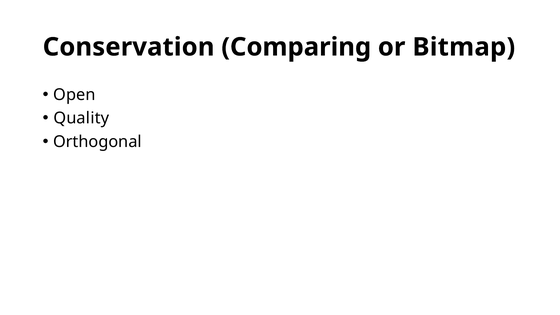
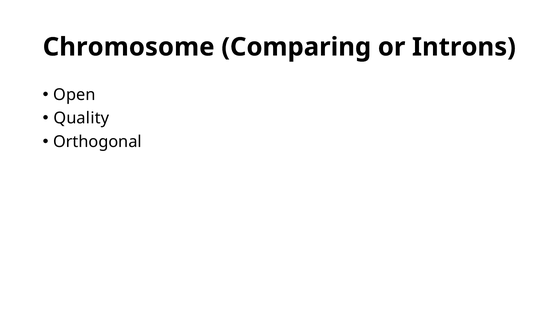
Conservation: Conservation -> Chromosome
Bitmap: Bitmap -> Introns
